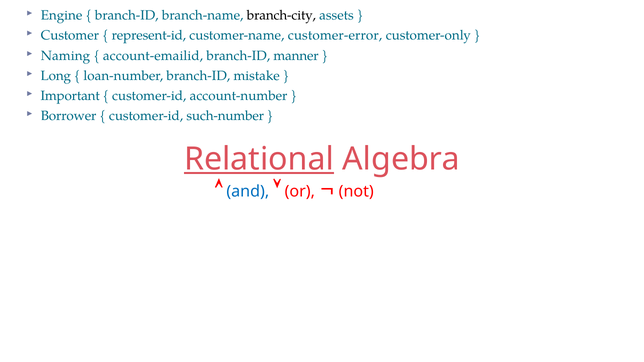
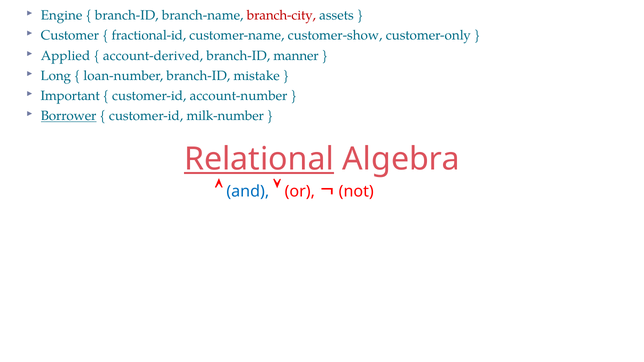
branch-city colour: black -> red
represent-id: represent-id -> fractional-id
customer-error: customer-error -> customer-show
Naming: Naming -> Applied
account-emailid: account-emailid -> account-derived
Borrower underline: none -> present
such-number: such-number -> milk-number
